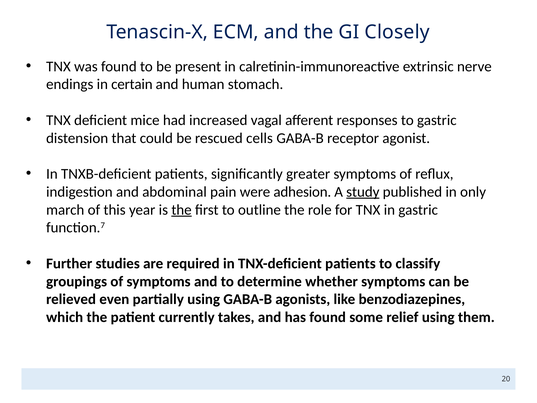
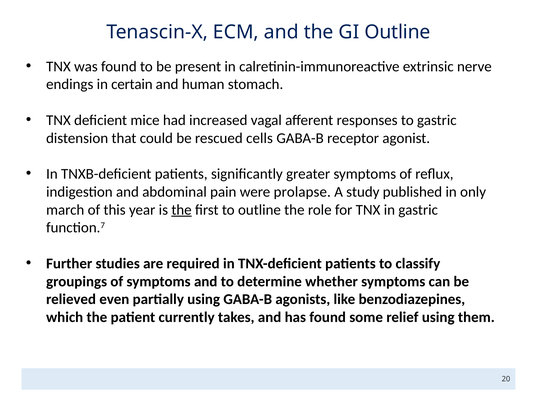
GI Closely: Closely -> Outline
adhesion: adhesion -> prolapse
study underline: present -> none
